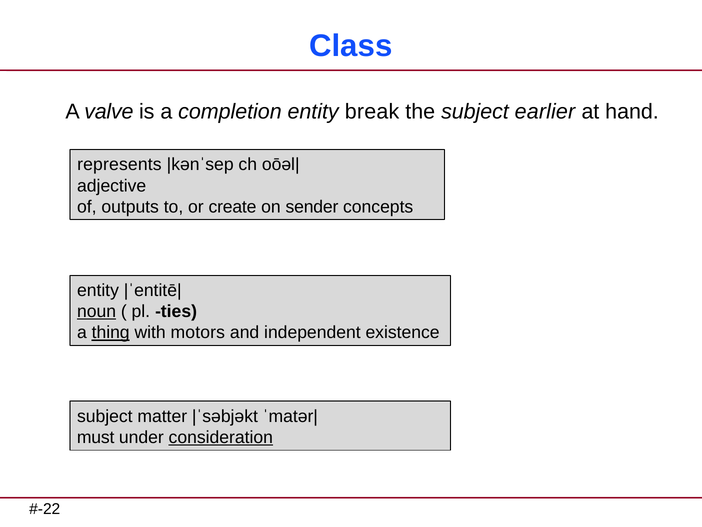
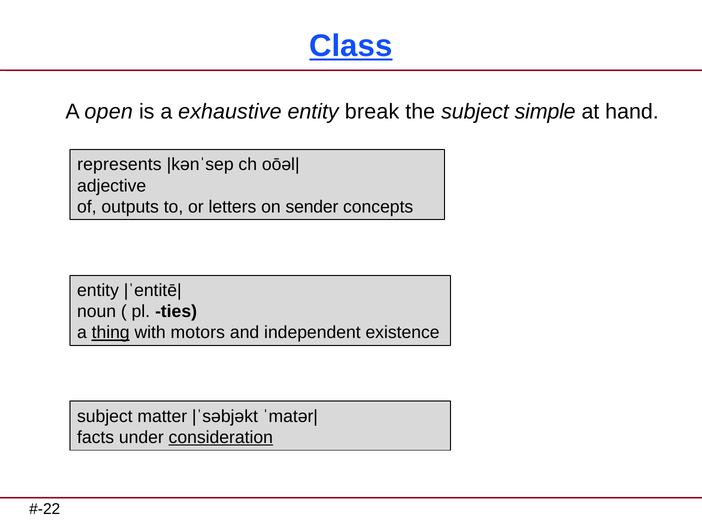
Class underline: none -> present
valve: valve -> open
completion: completion -> exhaustive
earlier: earlier -> simple
create: create -> letters
noun underline: present -> none
must: must -> facts
